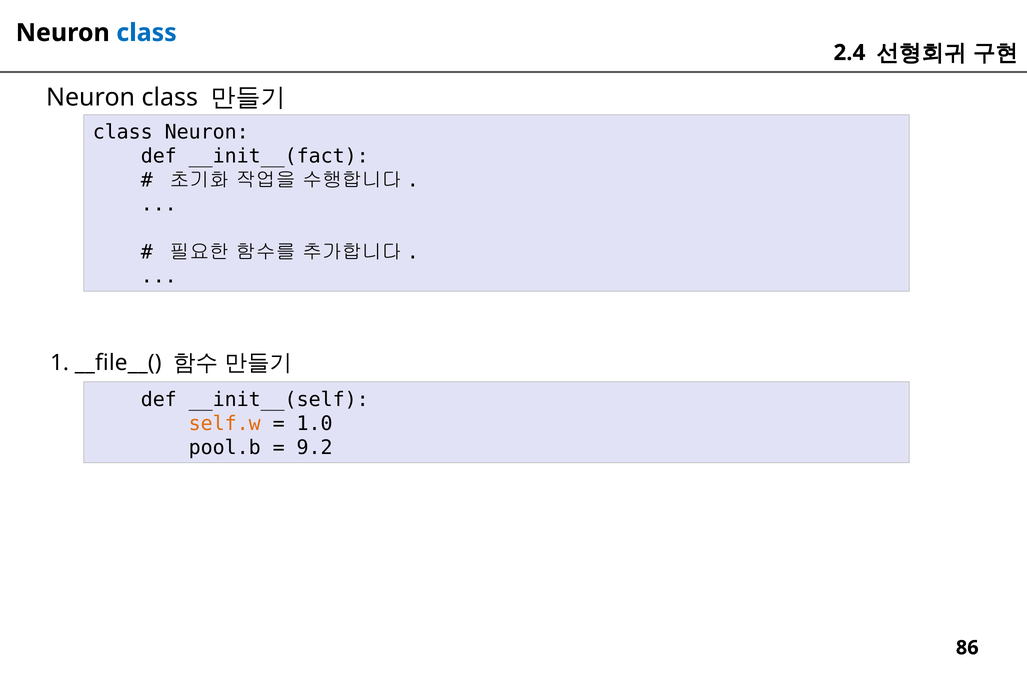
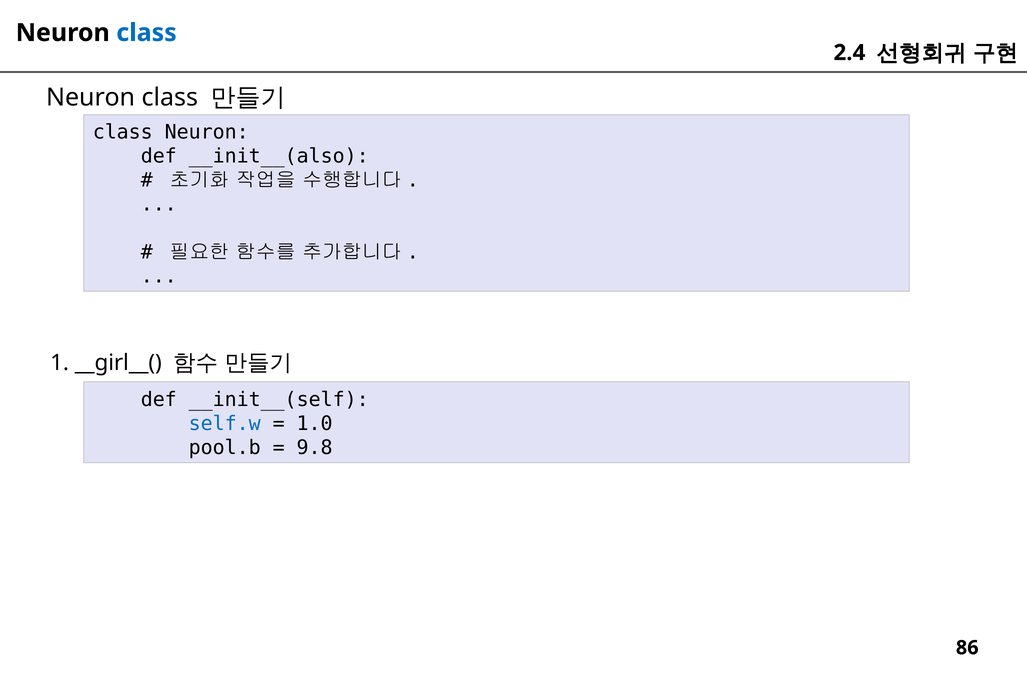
__init__(fact: __init__(fact -> __init__(also
__file__(: __file__( -> __girl__(
self.w colour: orange -> blue
9.2: 9.2 -> 9.8
